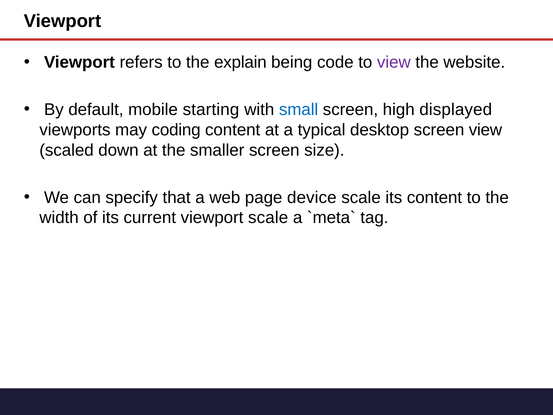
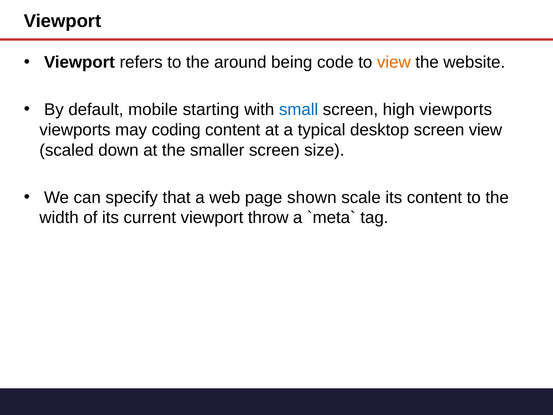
explain: explain -> around
view at (394, 62) colour: purple -> orange
high displayed: displayed -> viewports
device: device -> shown
viewport scale: scale -> throw
